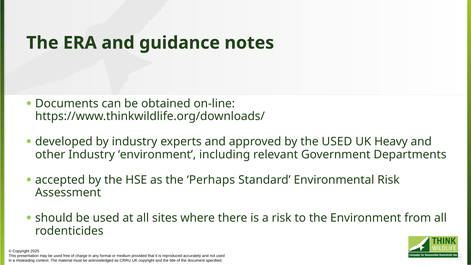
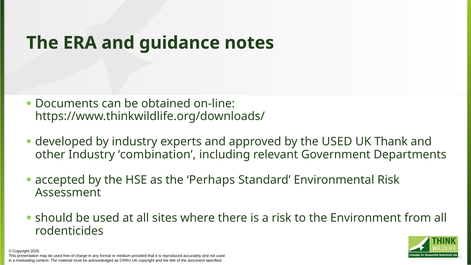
Heavy: Heavy -> Thank
Industry environment: environment -> combination
